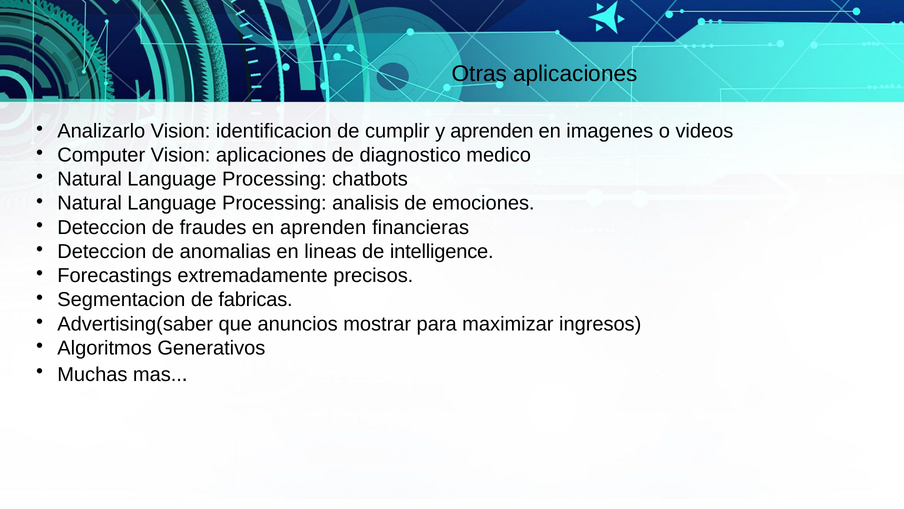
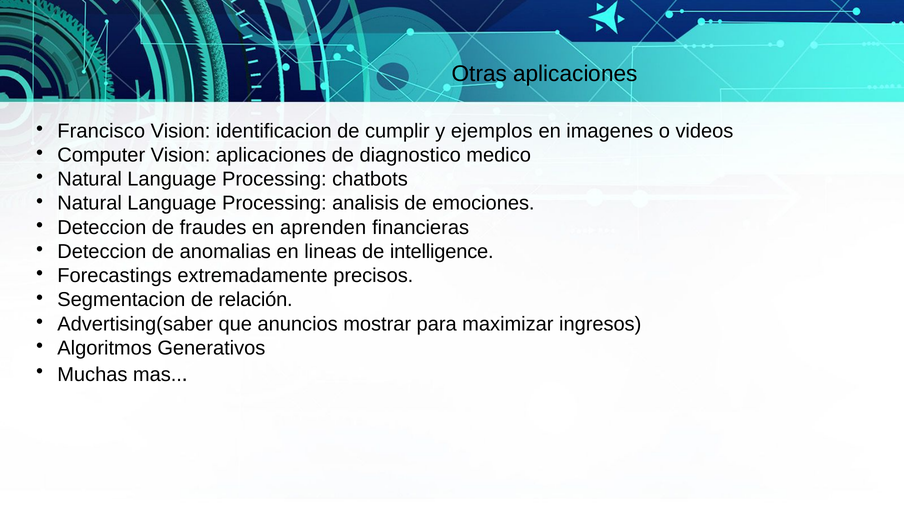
Analizarlo: Analizarlo -> Francisco
y aprenden: aprenden -> ejemplos
fabricas: fabricas -> relación
